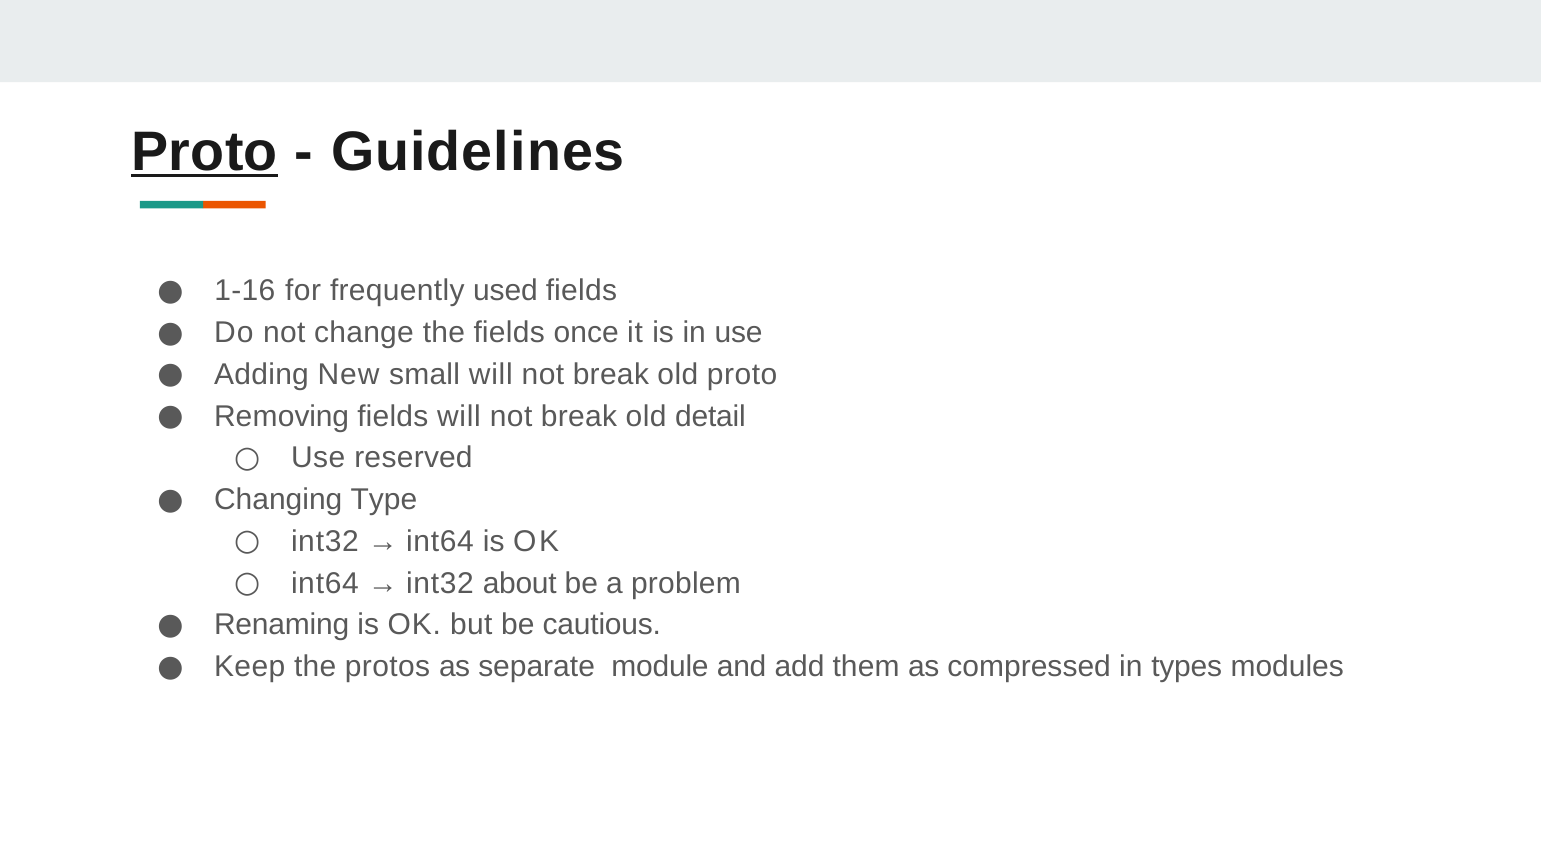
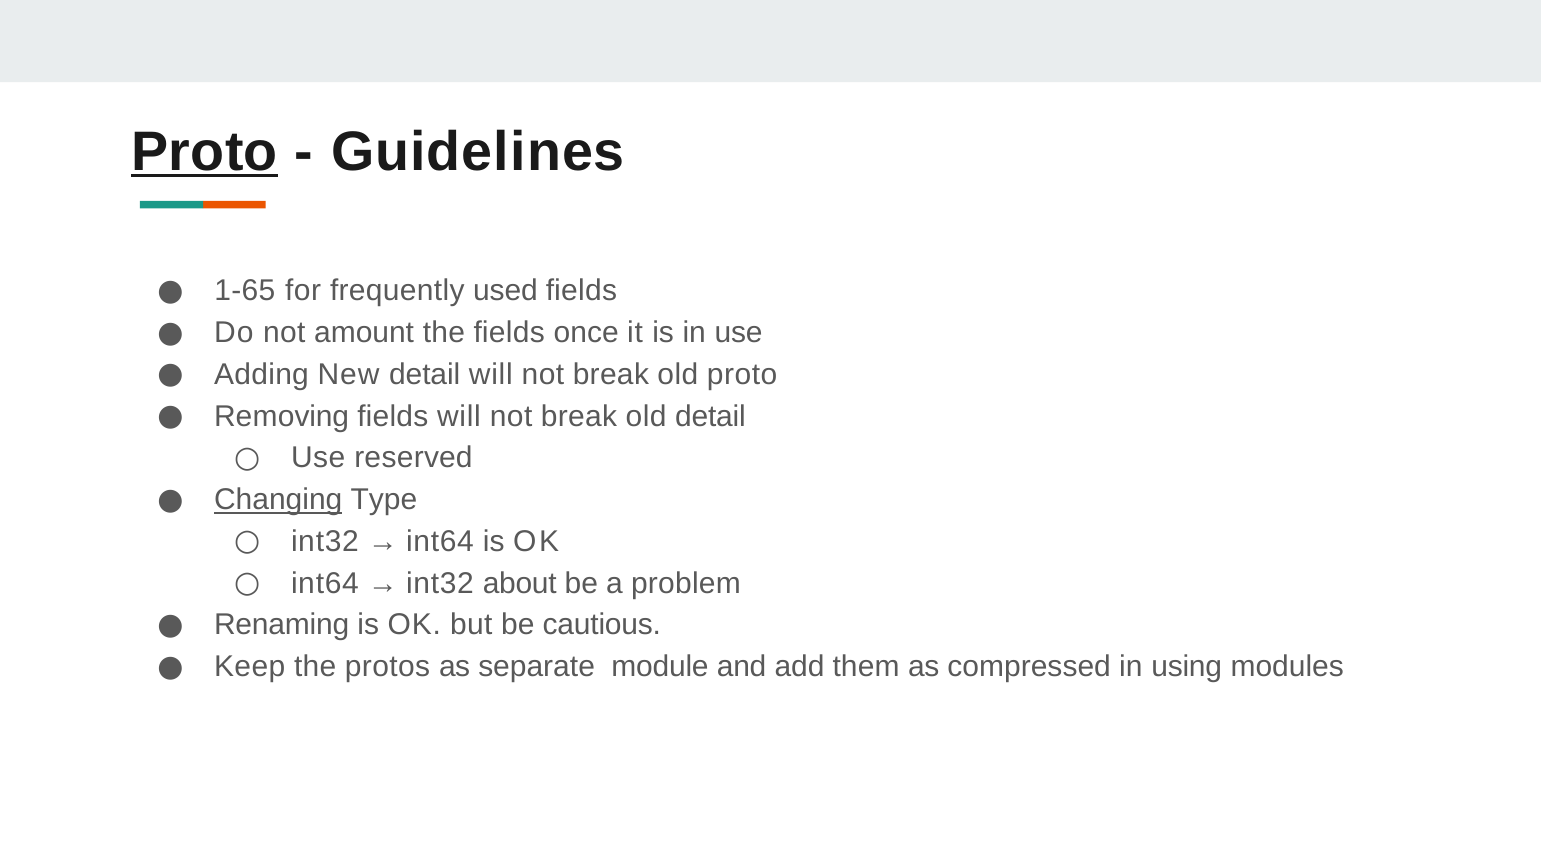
1-16: 1-16 -> 1-65
change: change -> amount
New small: small -> detail
Changing underline: none -> present
types: types -> using
